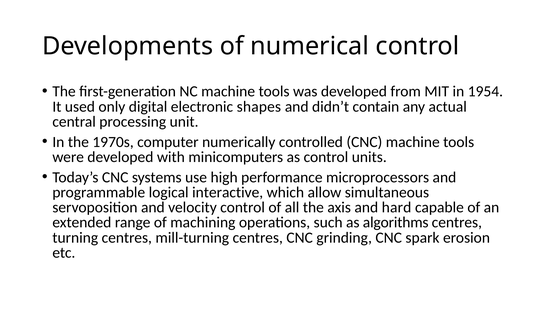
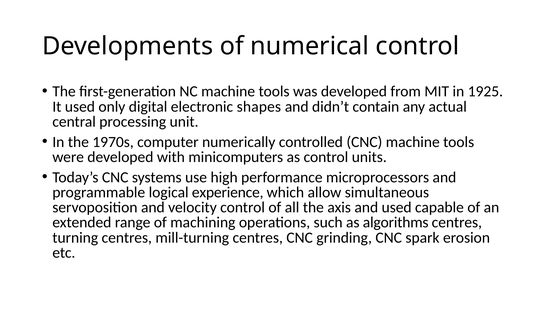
1954: 1954 -> 1925
interactive: interactive -> experience
and hard: hard -> used
